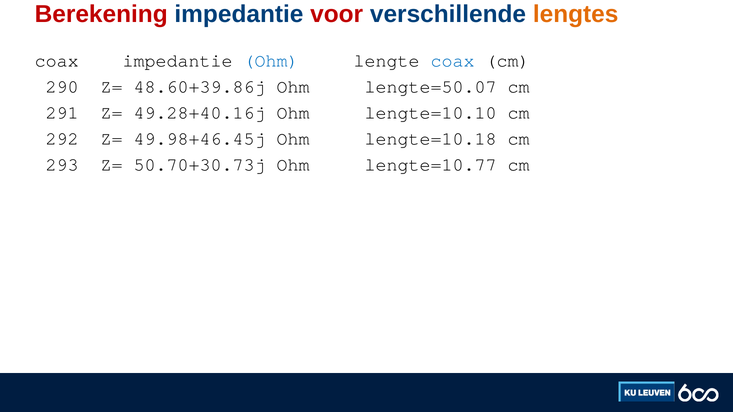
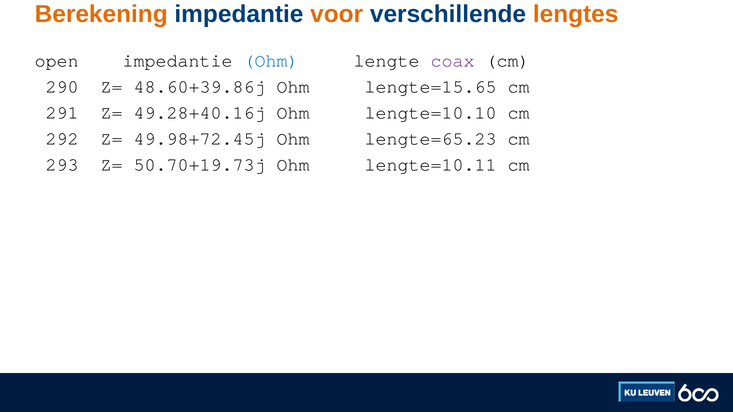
Berekening colour: red -> orange
voor colour: red -> orange
coax at (57, 61): coax -> open
coax at (453, 61) colour: blue -> purple
lengte=50.07: lengte=50.07 -> lengte=15.65
49.98+46.45j: 49.98+46.45j -> 49.98+72.45j
lengte=10.18: lengte=10.18 -> lengte=65.23
50.70+30.73j: 50.70+30.73j -> 50.70+19.73j
lengte=10.77: lengte=10.77 -> lengte=10.11
